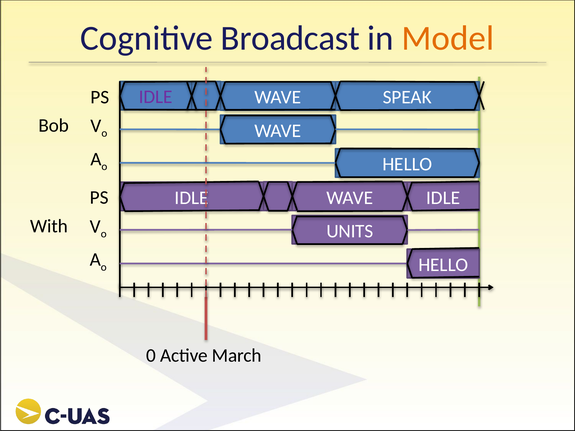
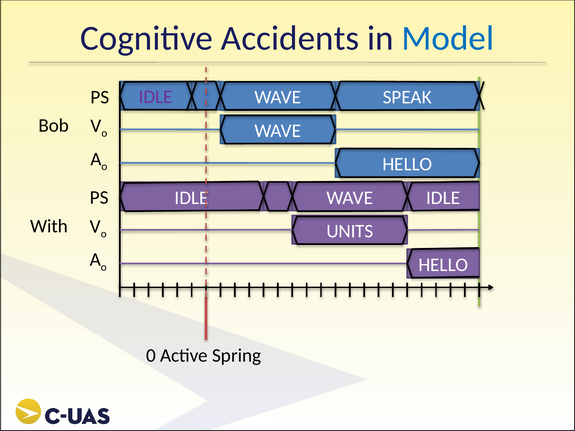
Broadcast: Broadcast -> Accidents
Model colour: orange -> blue
March: March -> Spring
